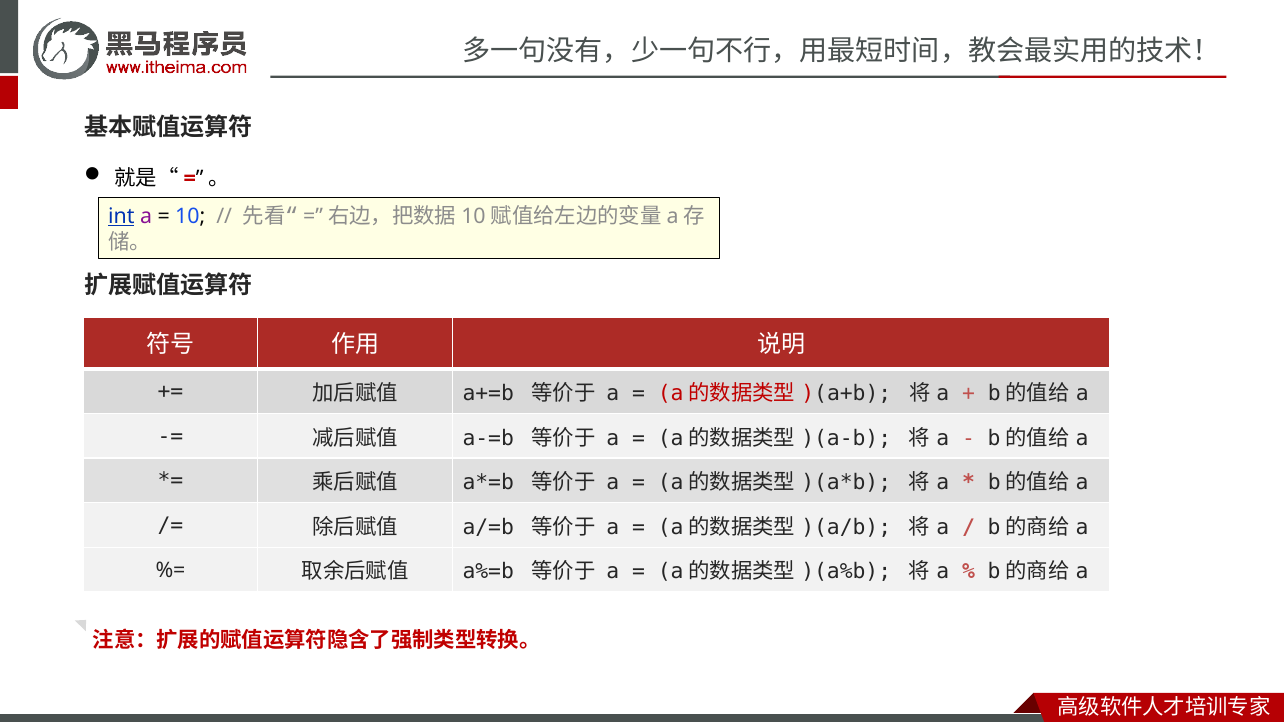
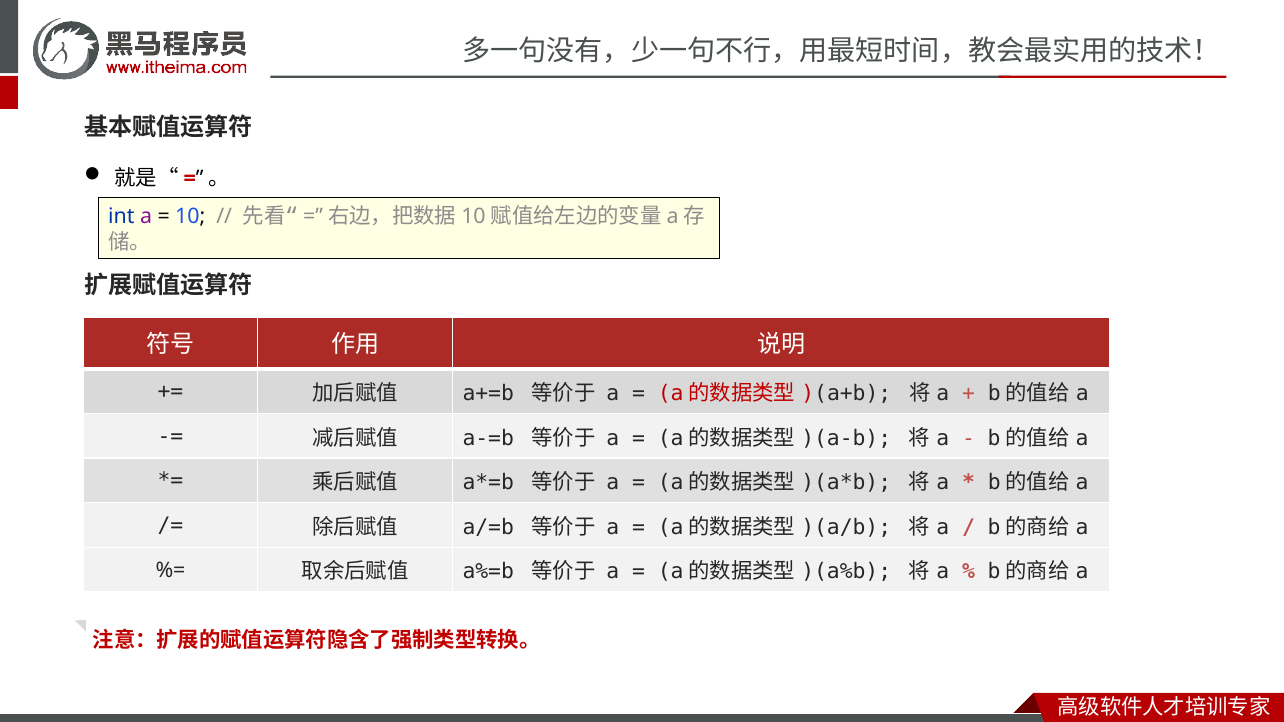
int underline: present -> none
